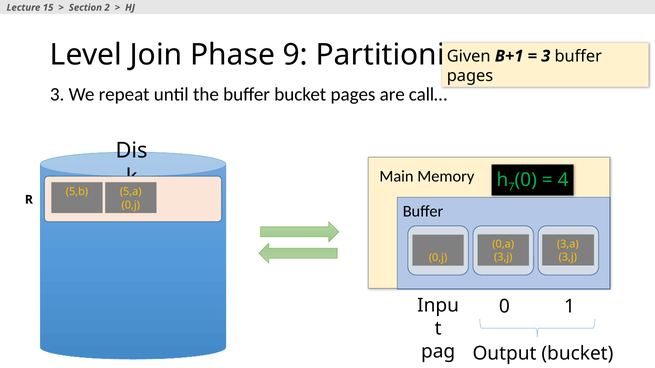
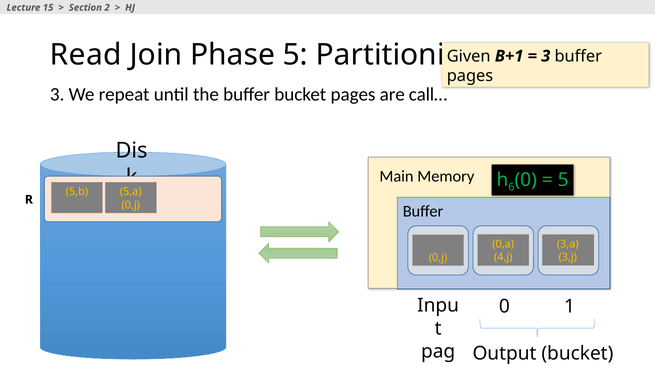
Level: Level -> Read
Phase 9: 9 -> 5
7: 7 -> 6
4 at (563, 180): 4 -> 5
3,j at (503, 257): 3,j -> 4,j
